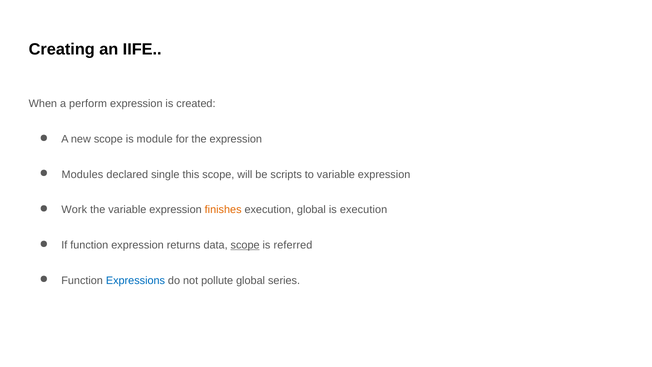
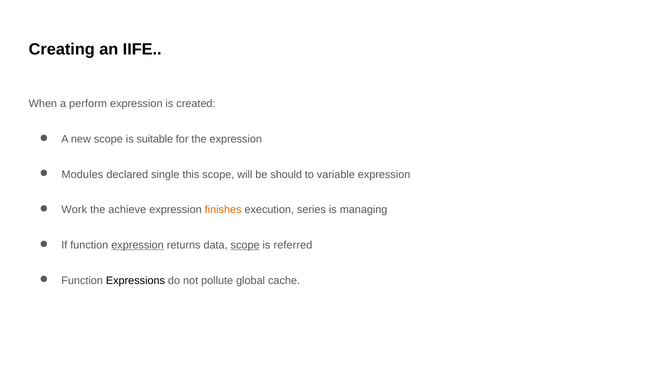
module: module -> suitable
scripts: scripts -> should
the variable: variable -> achieve
execution global: global -> series
is execution: execution -> managing
expression at (138, 245) underline: none -> present
Expressions colour: blue -> black
series: series -> cache
